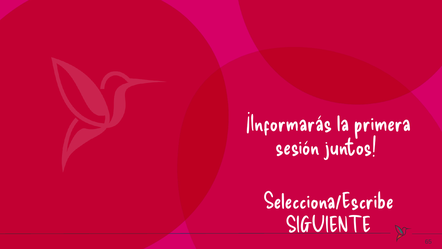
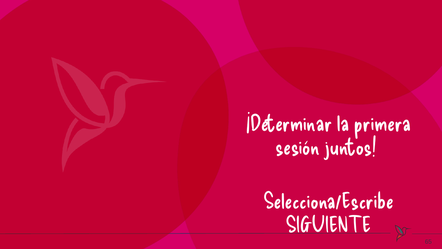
¡Informarás: ¡Informarás -> ¡Determinar
